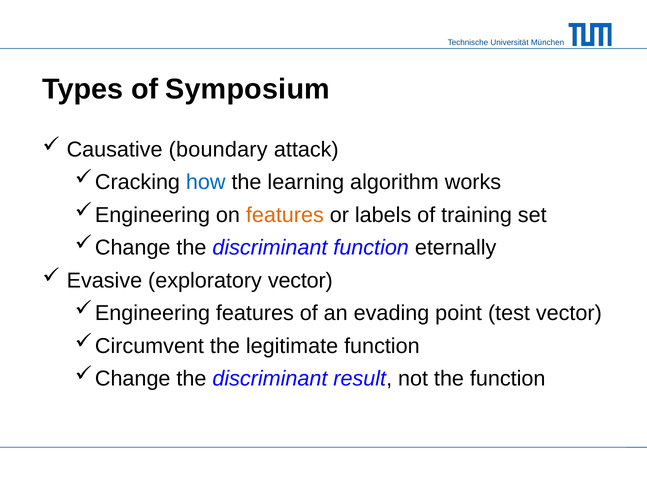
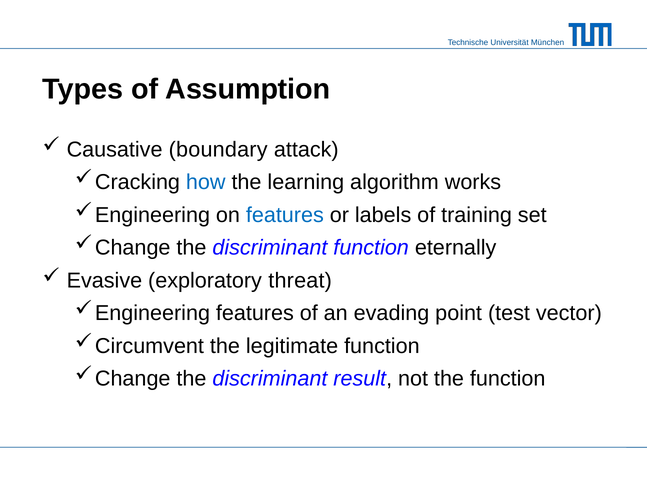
Symposium: Symposium -> Assumption
features at (285, 215) colour: orange -> blue
exploratory vector: vector -> threat
